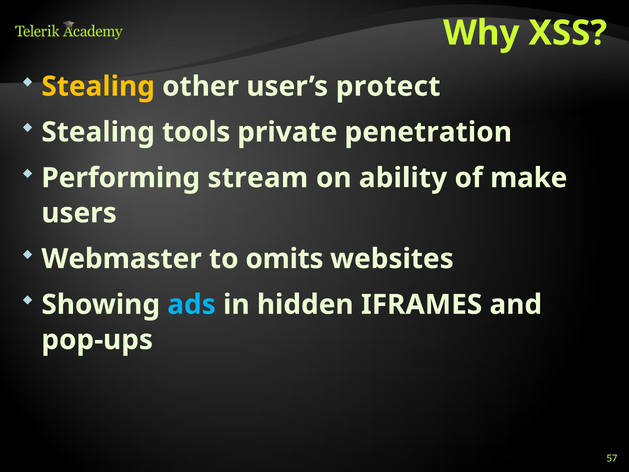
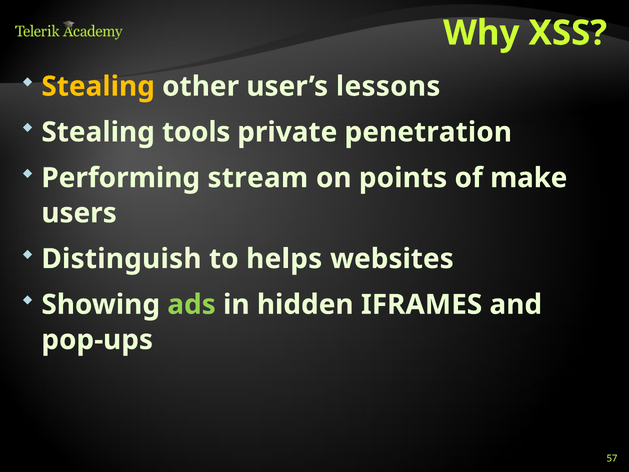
protect: protect -> lessons
ability: ability -> points
Webmaster: Webmaster -> Distinguish
omits: omits -> helps
ads colour: light blue -> light green
